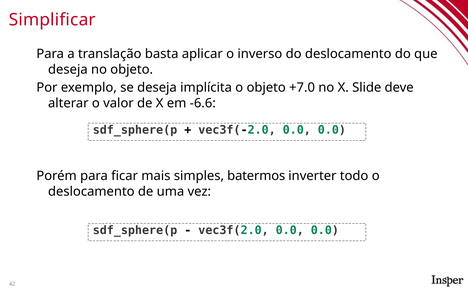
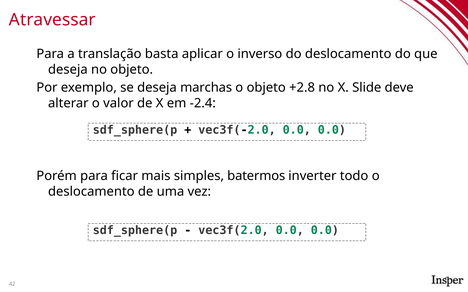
Simplificar: Simplificar -> Atravessar
implícita: implícita -> marchas
+7.0: +7.0 -> +2.8
-6.6: -6.6 -> -2.4
